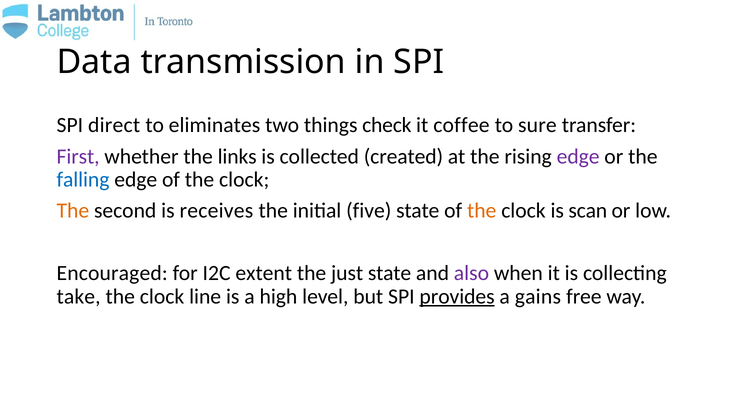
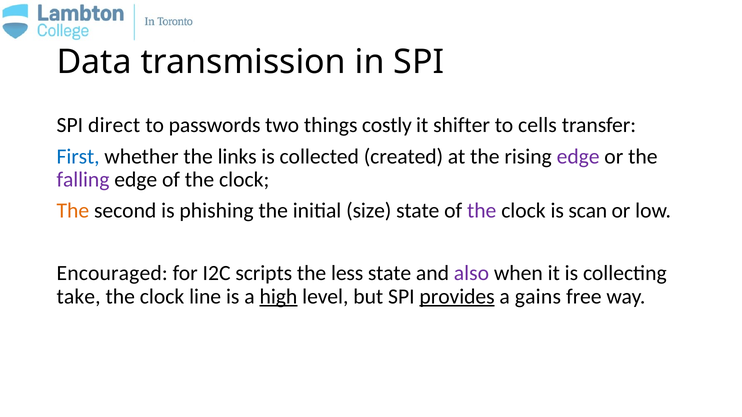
eliminates: eliminates -> passwords
check: check -> costly
coffee: coffee -> shifter
sure: sure -> cells
First colour: purple -> blue
falling colour: blue -> purple
receives: receives -> phishing
five: five -> size
the at (482, 211) colour: orange -> purple
extent: extent -> scripts
just: just -> less
high underline: none -> present
